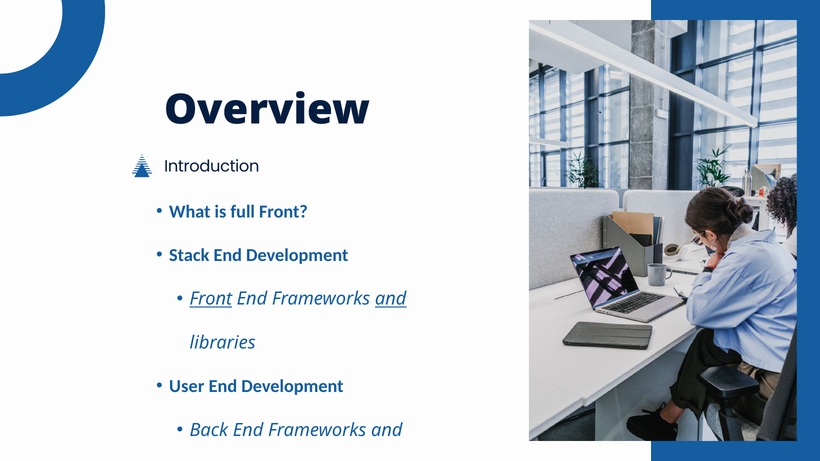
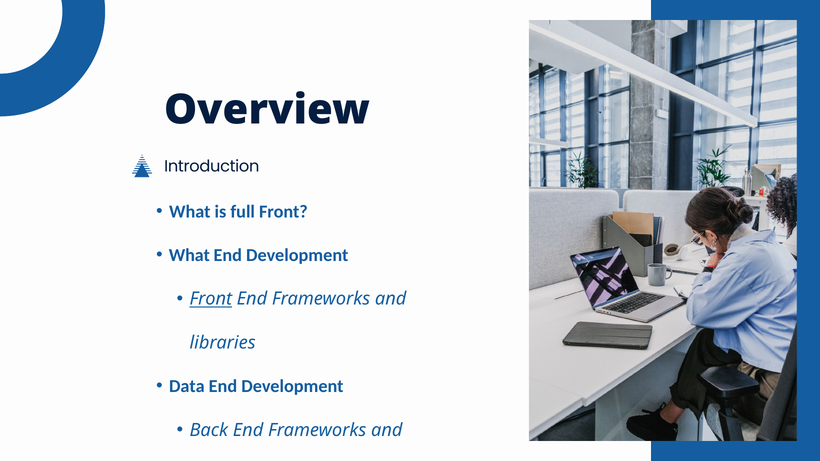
Stack at (189, 255): Stack -> What
and at (391, 299) underline: present -> none
User: User -> Data
